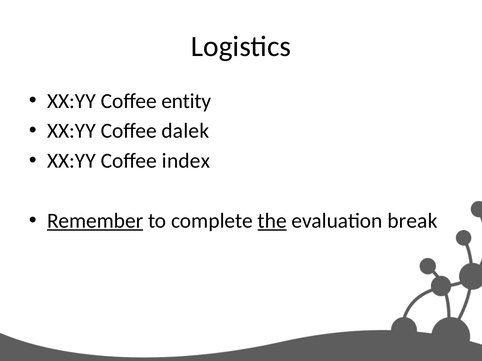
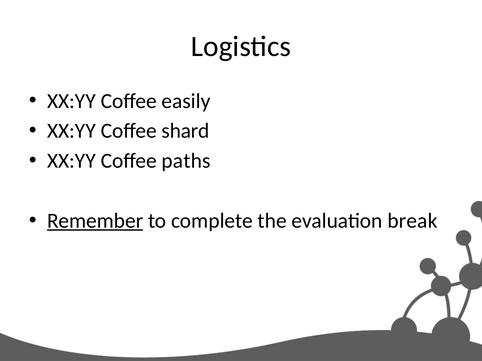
entity: entity -> easily
dalek: dalek -> shard
index: index -> paths
the underline: present -> none
